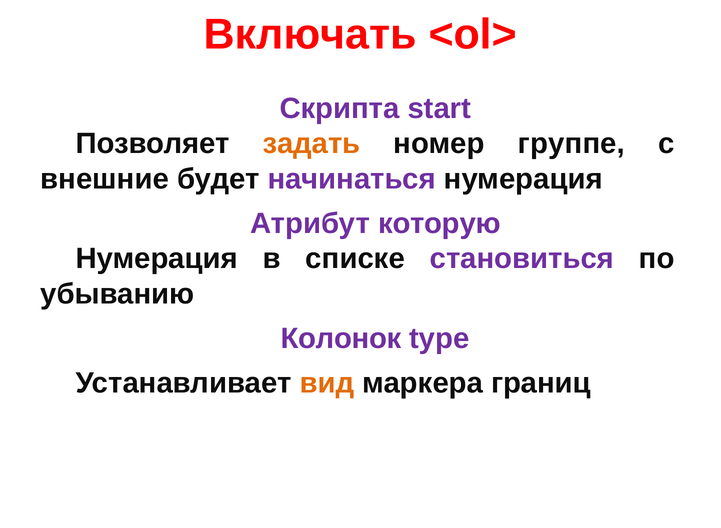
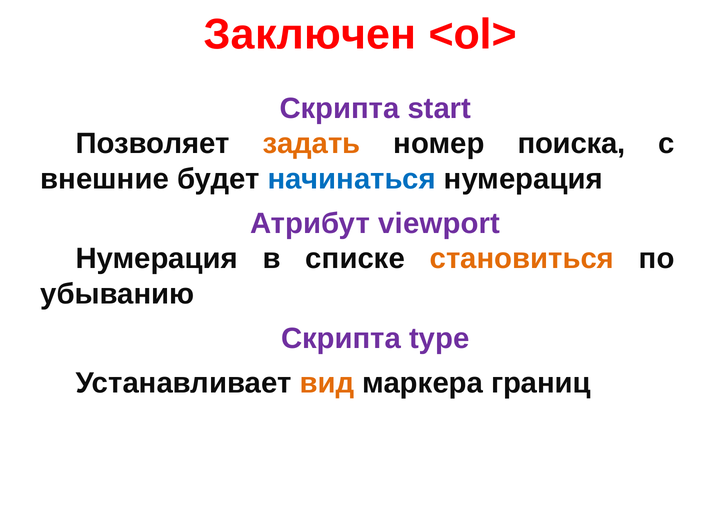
Включать: Включать -> Заключен
группе: группе -> поиска
начинаться colour: purple -> blue
которую: которую -> viewport
становиться colour: purple -> orange
Колонок at (341, 339): Колонок -> Скрипта
